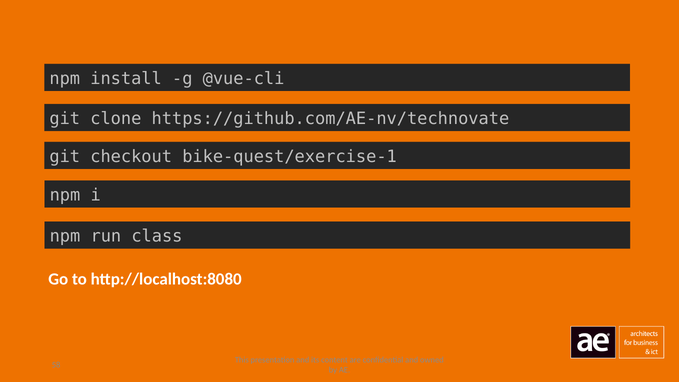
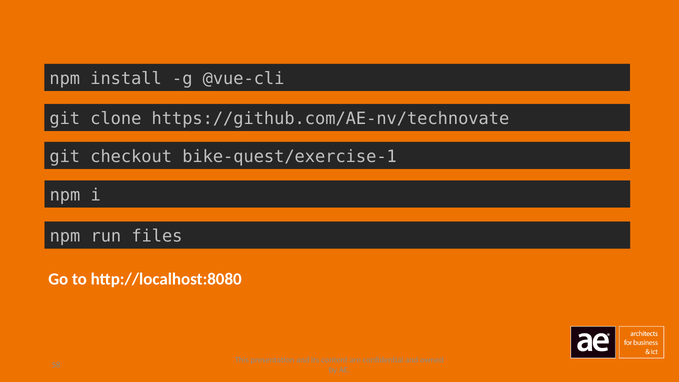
class: class -> files
